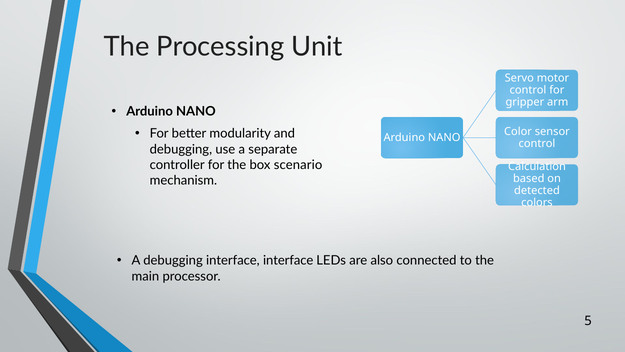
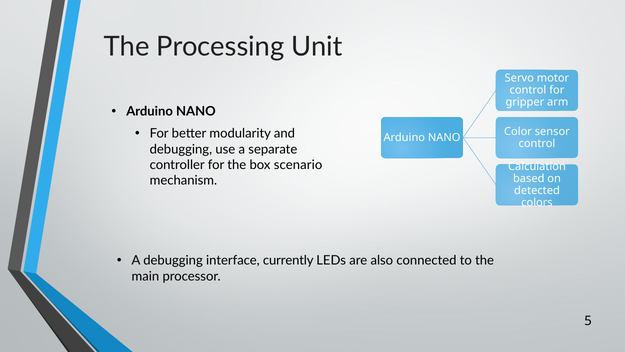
interface interface: interface -> currently
